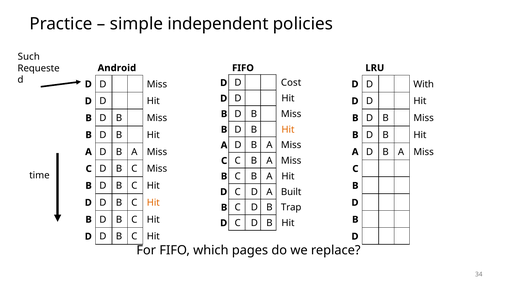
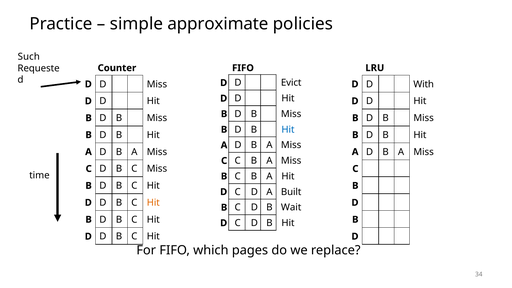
independent: independent -> approximate
Android: Android -> Counter
Cost: Cost -> Evict
Hit at (288, 130) colour: orange -> blue
Trap: Trap -> Wait
